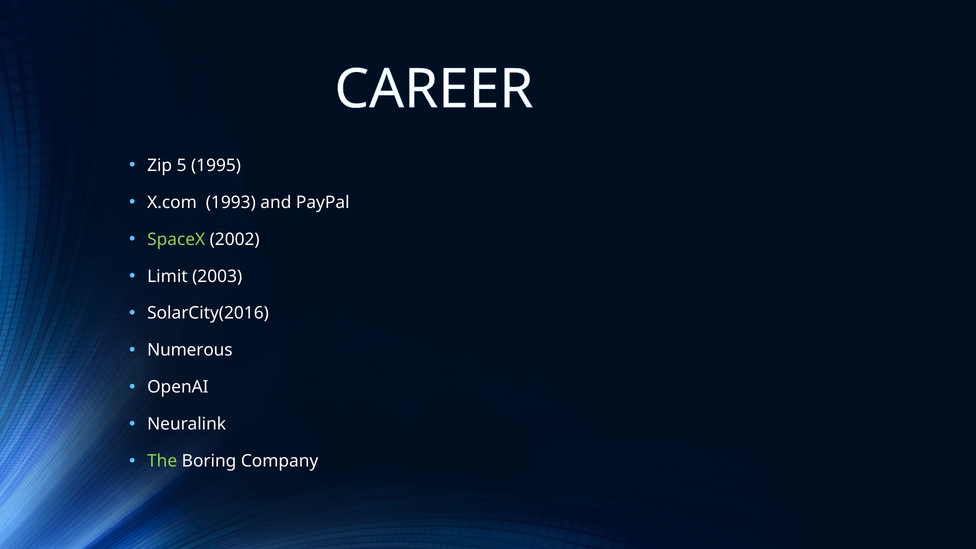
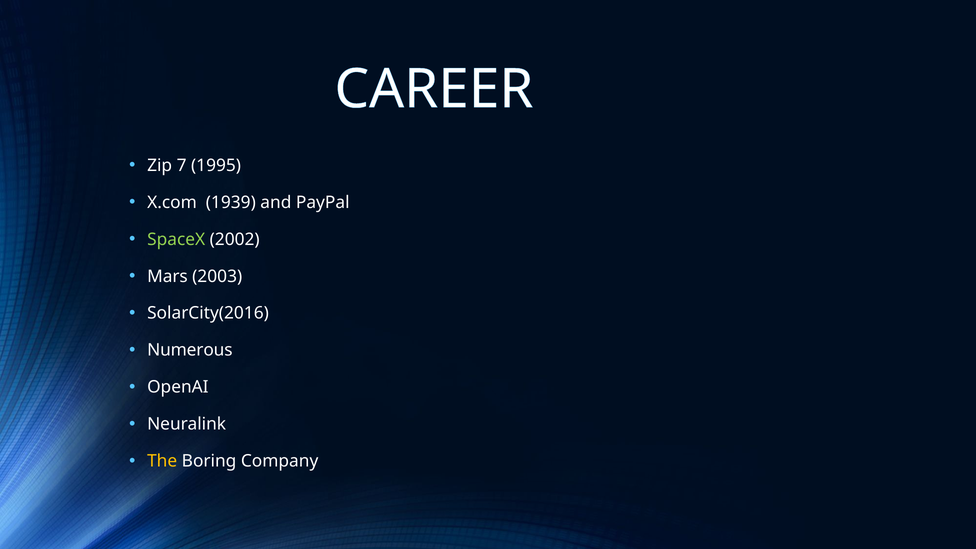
5: 5 -> 7
1993: 1993 -> 1939
Limit: Limit -> Mars
The colour: light green -> yellow
